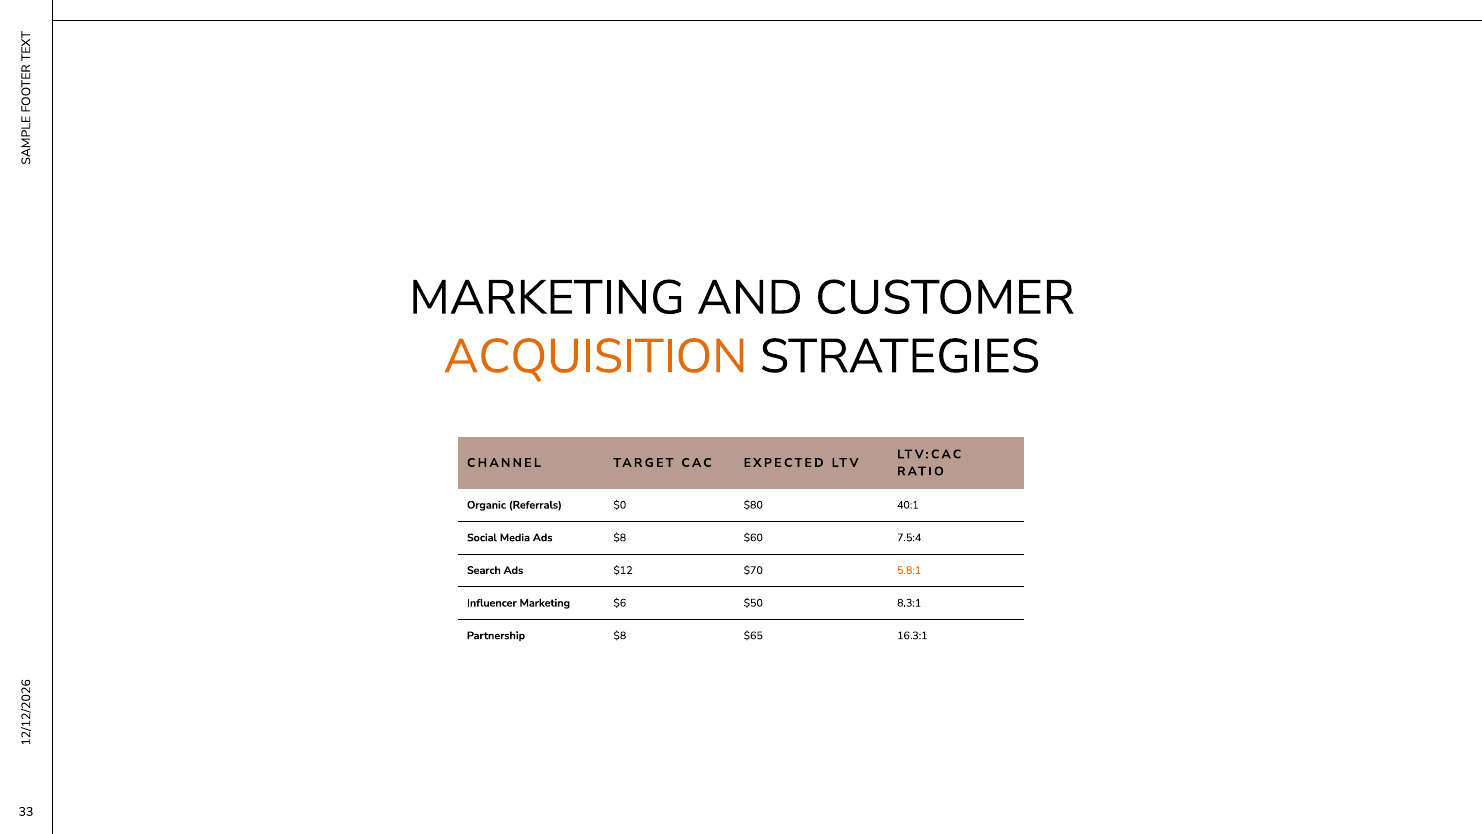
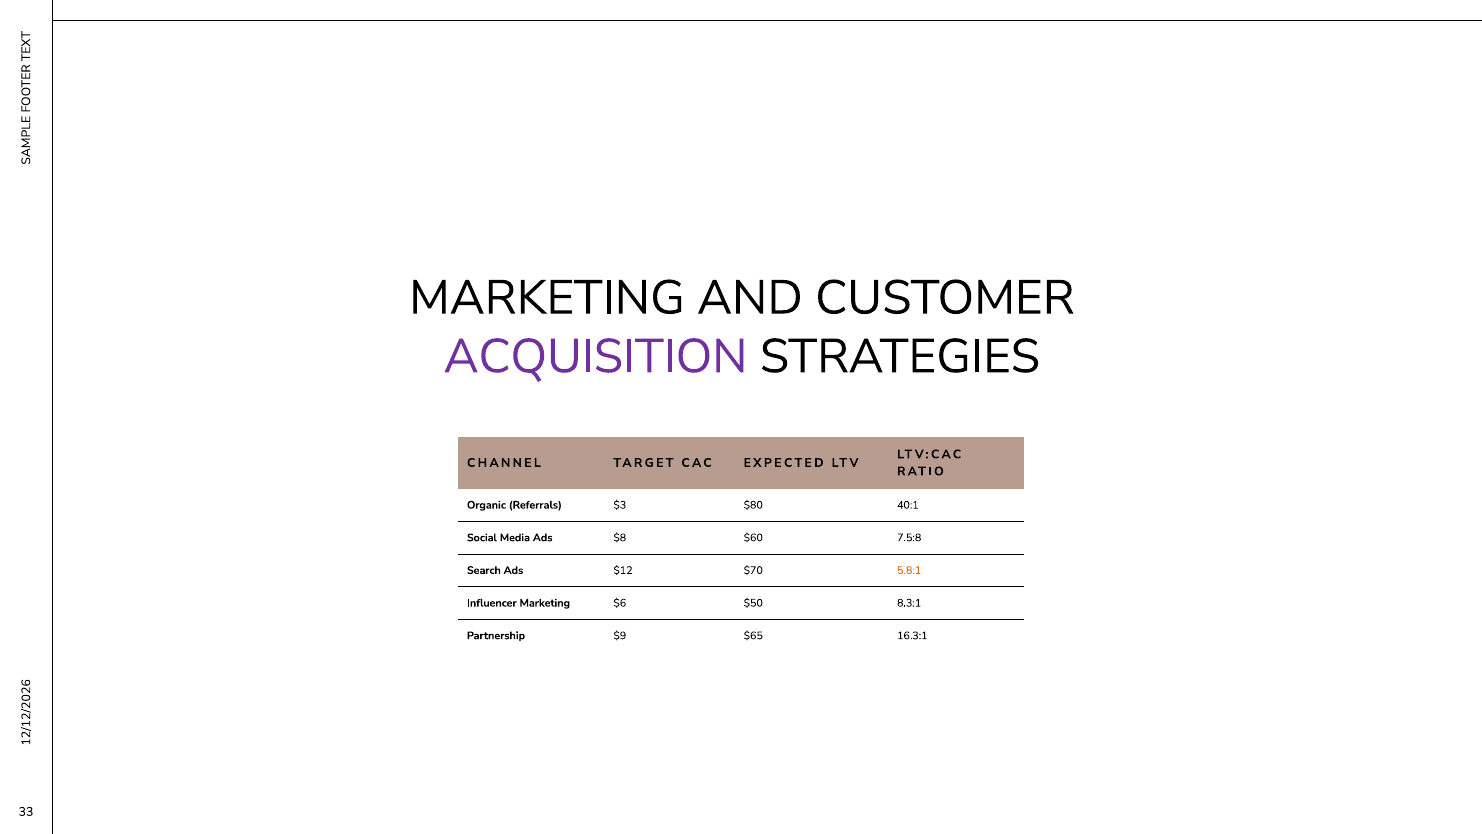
ACQUISITION colour: orange -> purple
$0: $0 -> $3
7.5:4: 7.5:4 -> 7.5:8
Partnership $8: $8 -> $9
